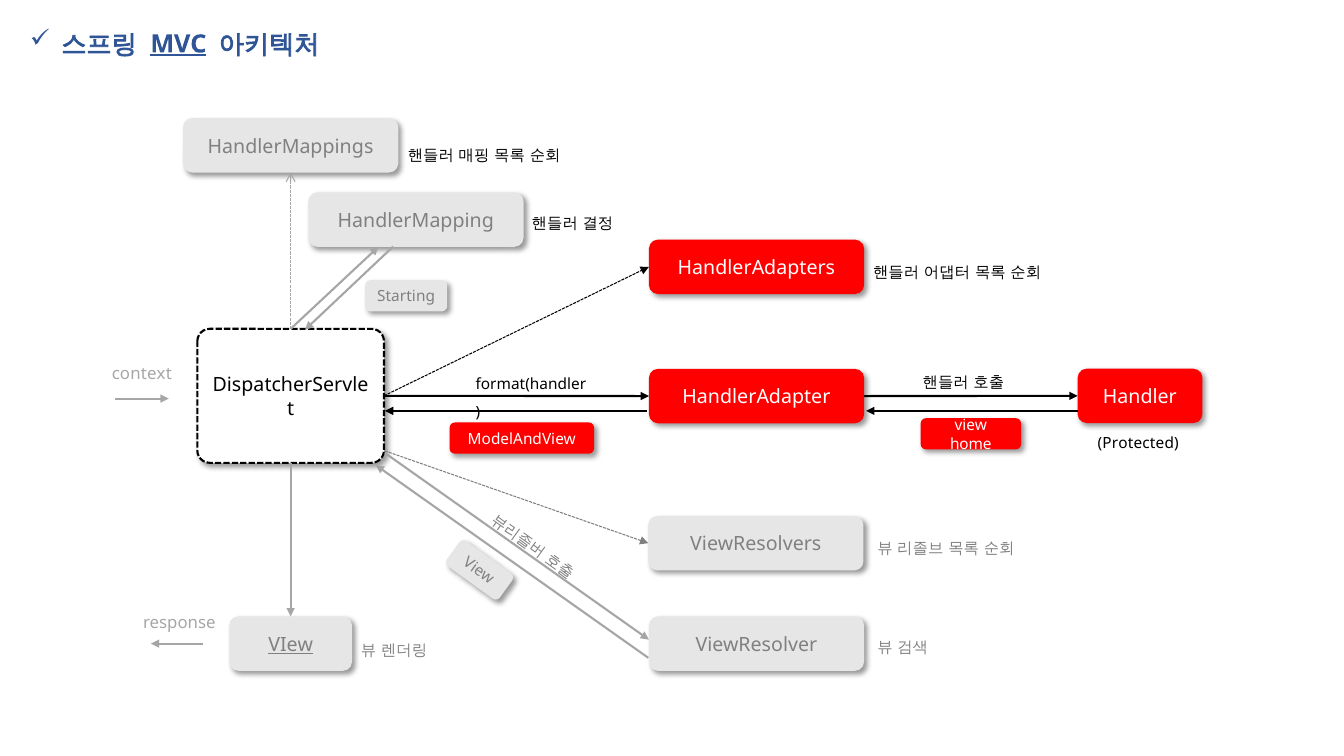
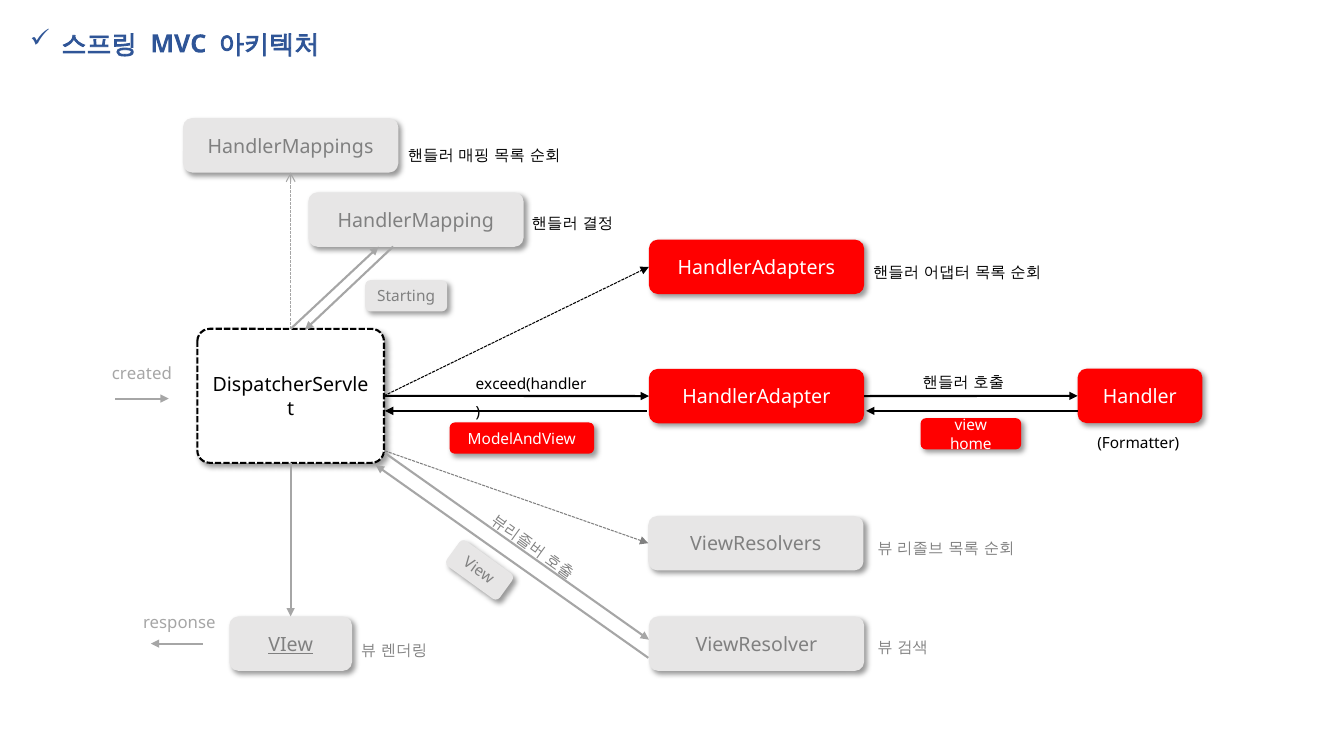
MVC underline: present -> none
context: context -> created
format(handler: format(handler -> exceed(handler
Protected: Protected -> Formatter
